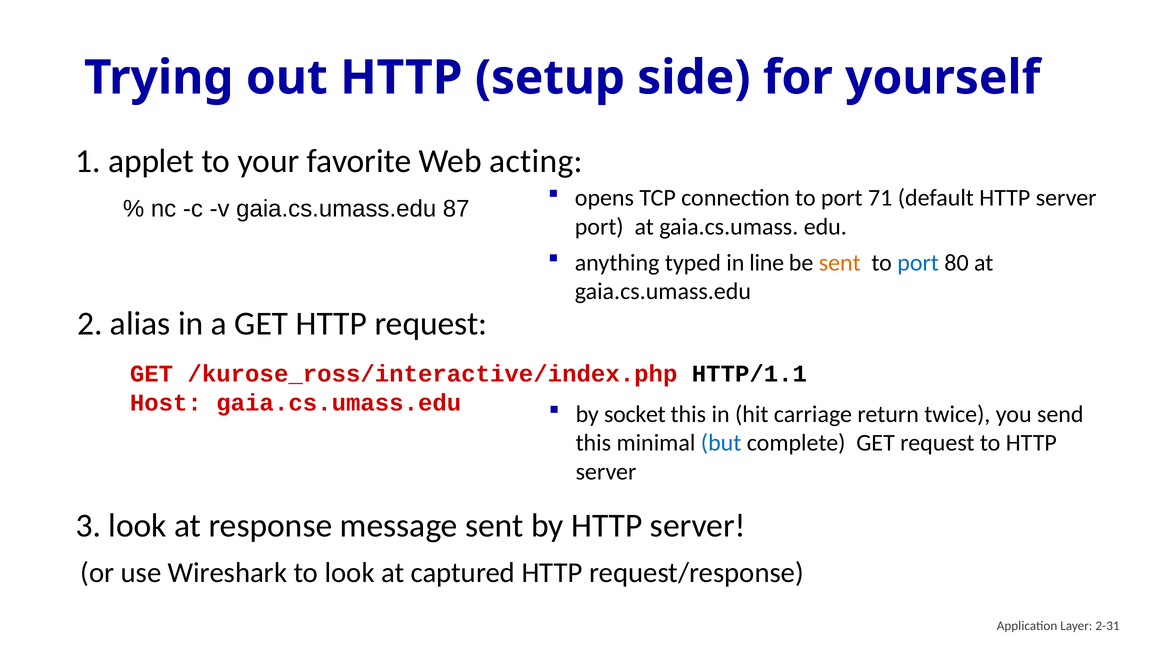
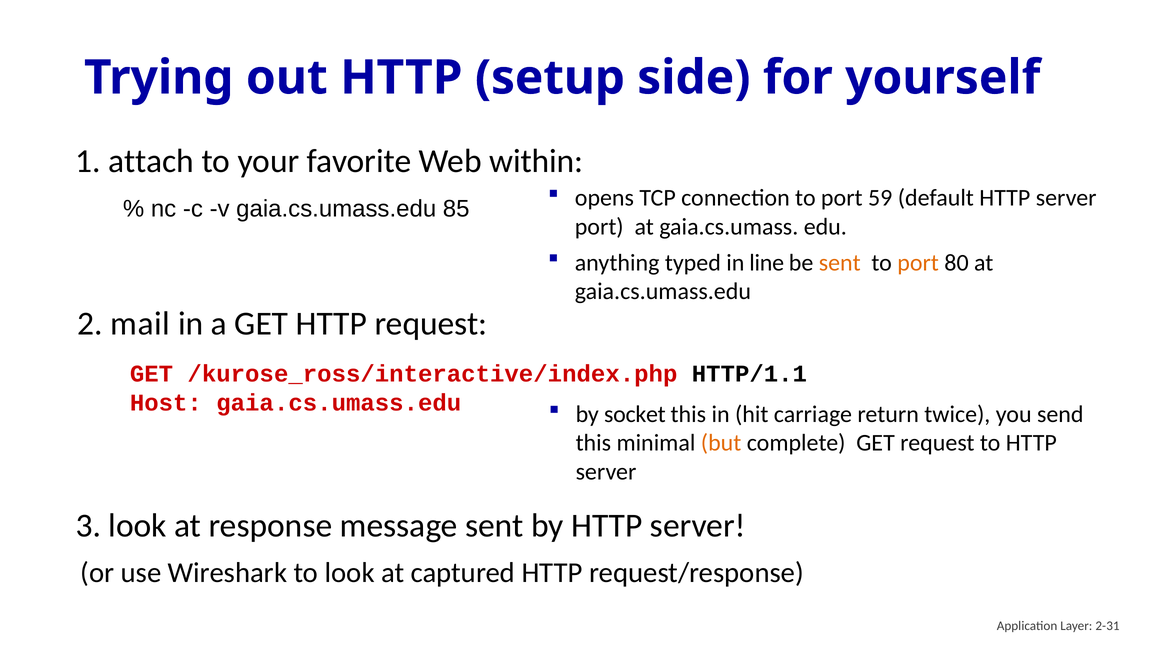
applet: applet -> attach
acting: acting -> within
71: 71 -> 59
87: 87 -> 85
port at (918, 263) colour: blue -> orange
alias: alias -> mail
but colour: blue -> orange
